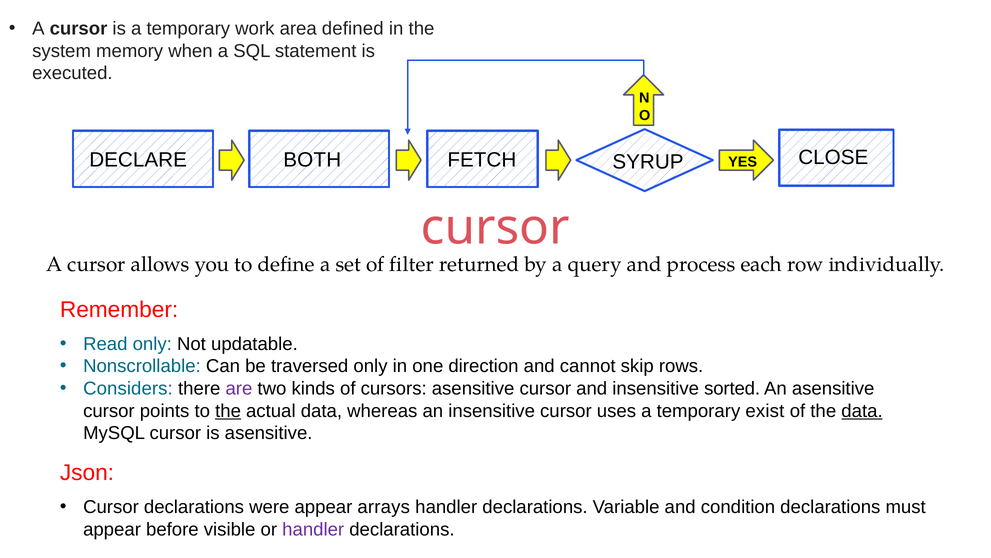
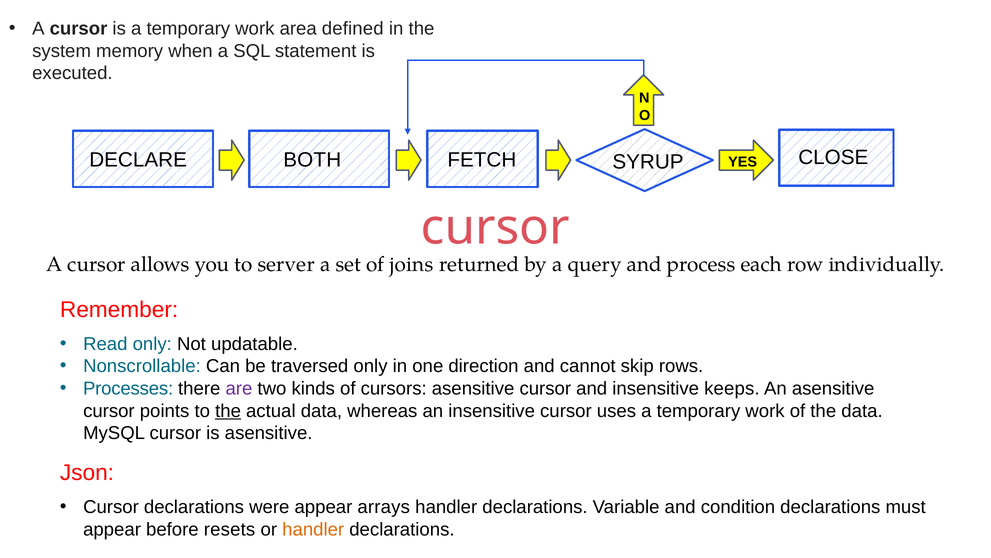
define: define -> server
filter: filter -> joins
Considers: Considers -> Processes
sorted: sorted -> keeps
uses a temporary exist: exist -> work
data at (862, 411) underline: present -> none
visible: visible -> resets
handler at (313, 529) colour: purple -> orange
